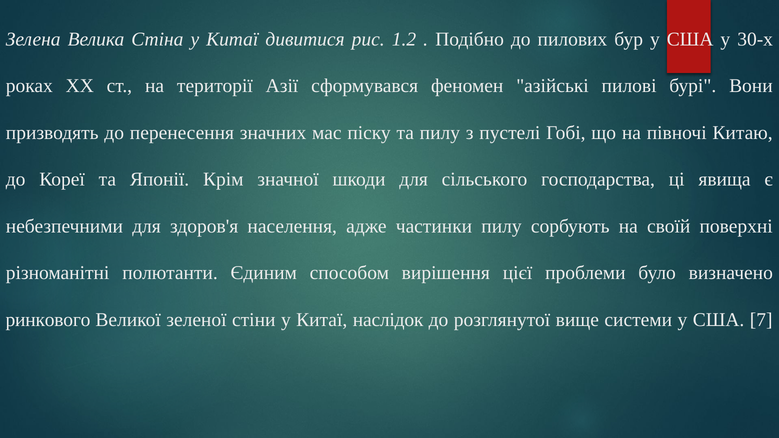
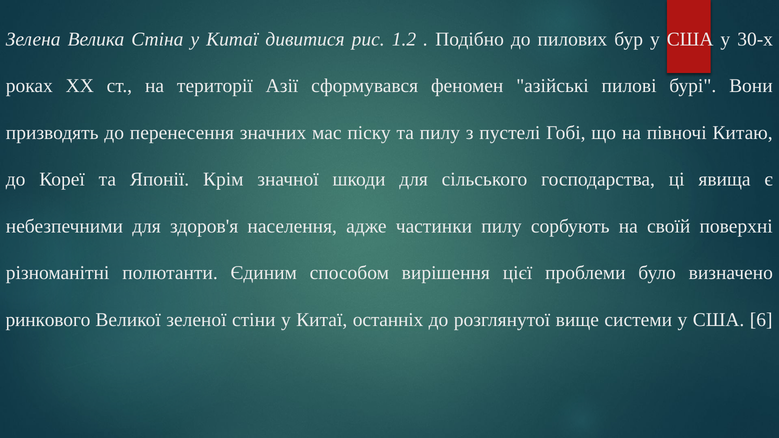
наслідок: наслідок -> останніх
7: 7 -> 6
